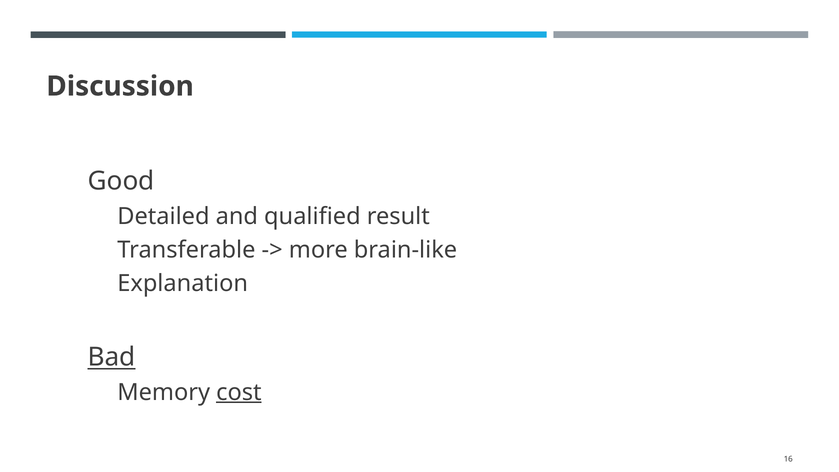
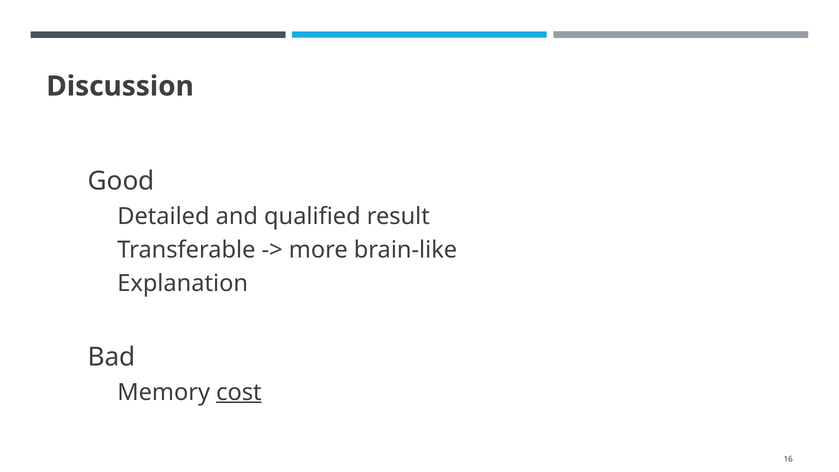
Bad underline: present -> none
